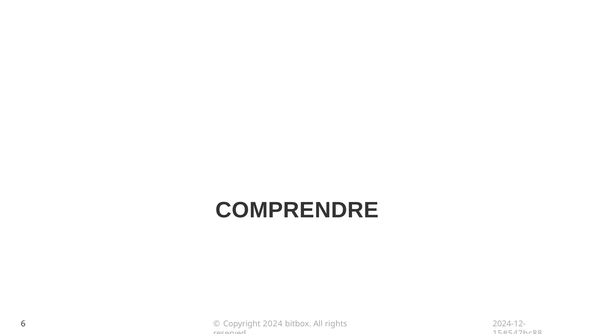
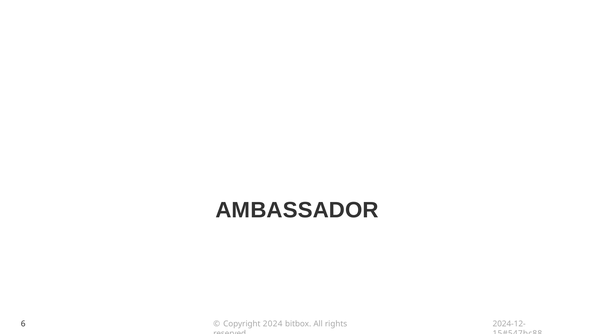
COMPRENDRE: COMPRENDRE -> AMBASSADOR
